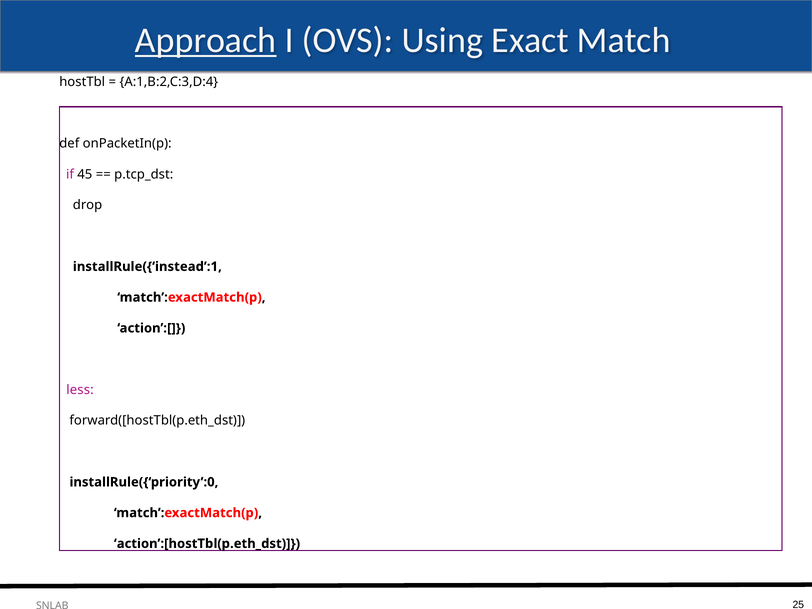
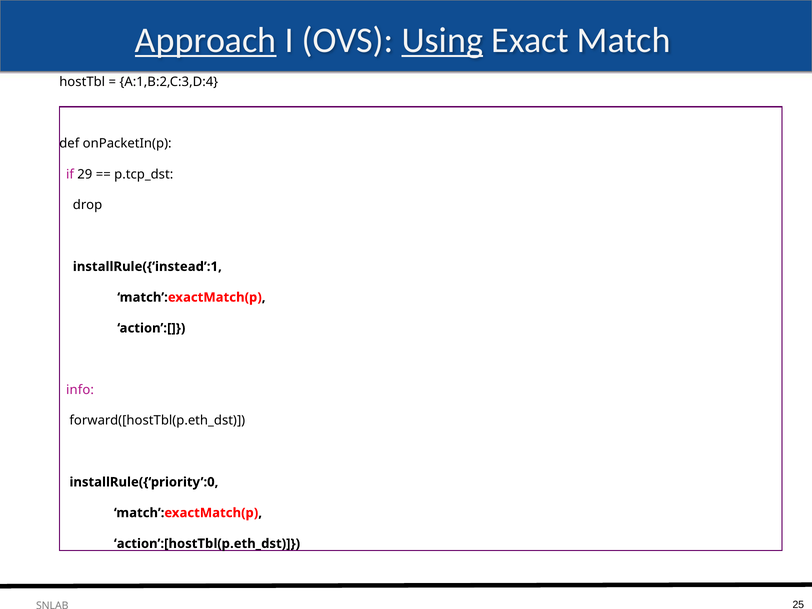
Using underline: none -> present
45: 45 -> 29
less: less -> info
